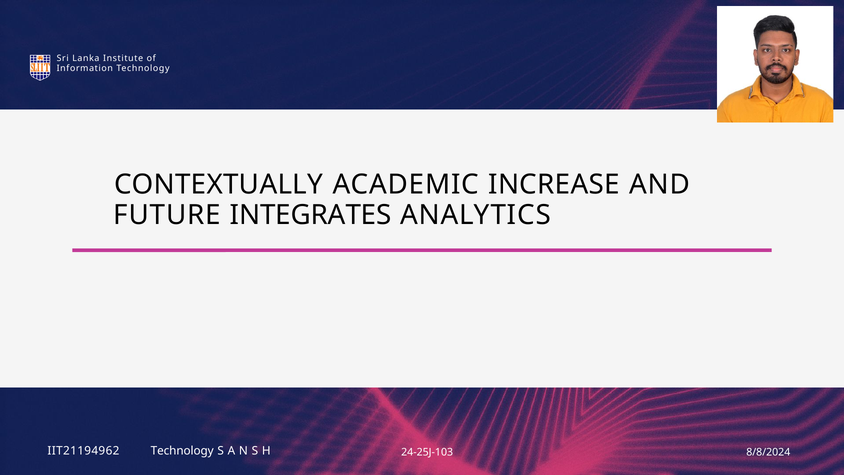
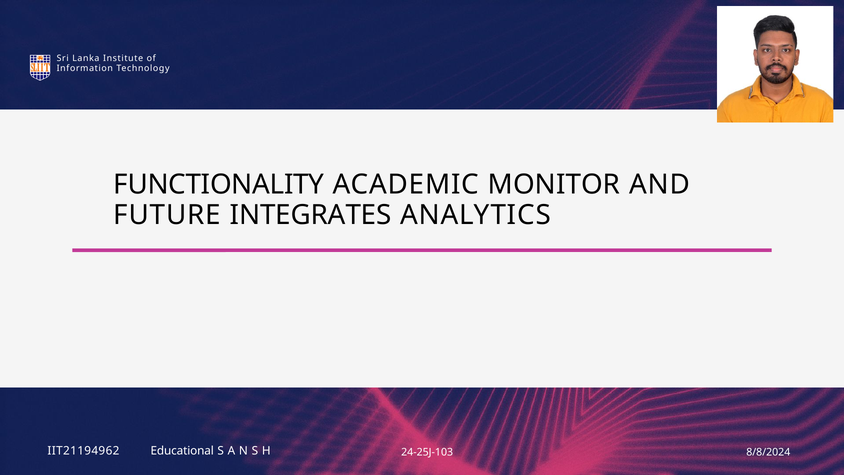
CONTEXTUALLY: CONTEXTUALLY -> FUNCTIONALITY
INCREASE: INCREASE -> MONITOR
IIT21194962 Technology: Technology -> Educational
